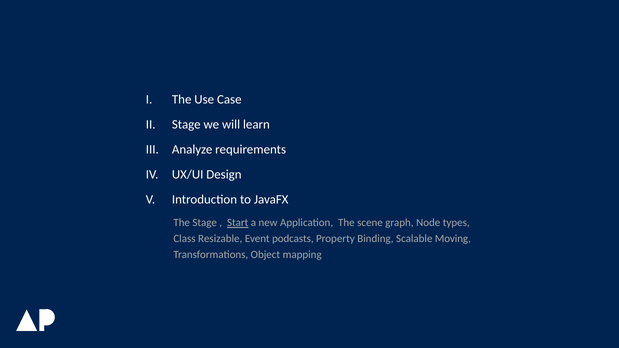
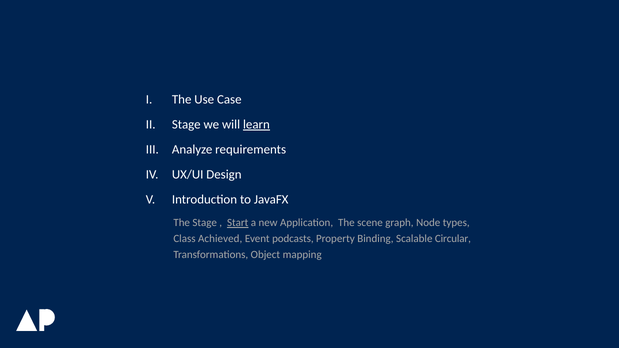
learn underline: none -> present
Resizable: Resizable -> Achieved
Moving: Moving -> Circular
